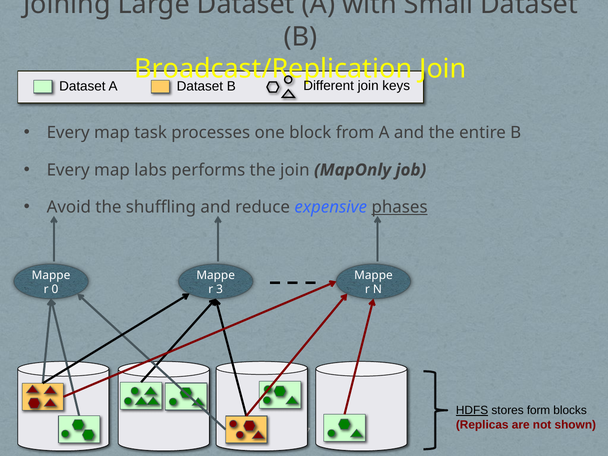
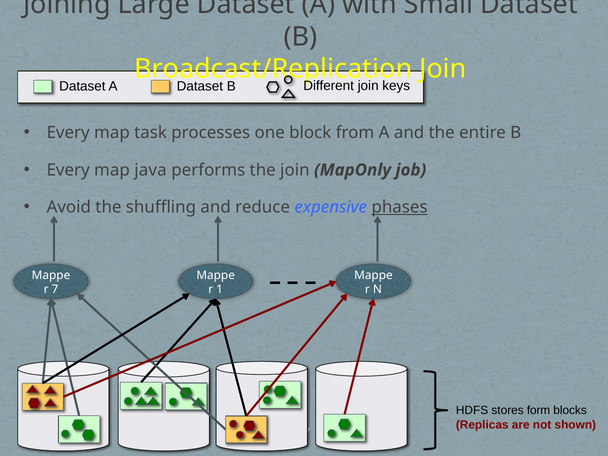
labs: labs -> java
0: 0 -> 7
3: 3 -> 1
HDFS underline: present -> none
